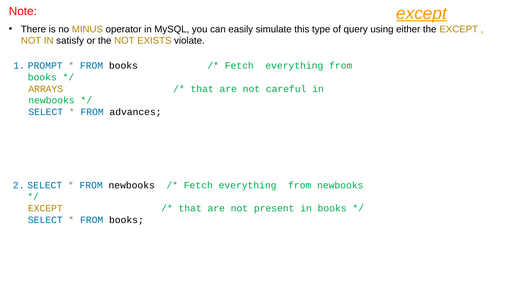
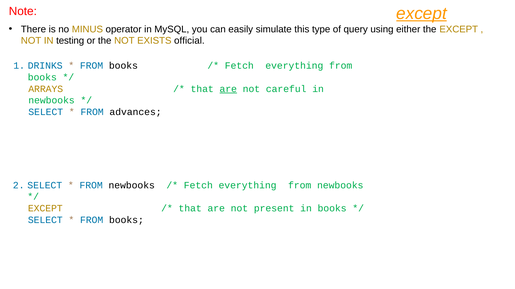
satisfy: satisfy -> testing
violate: violate -> official
PROMPT: PROMPT -> DRINKS
are at (228, 89) underline: none -> present
